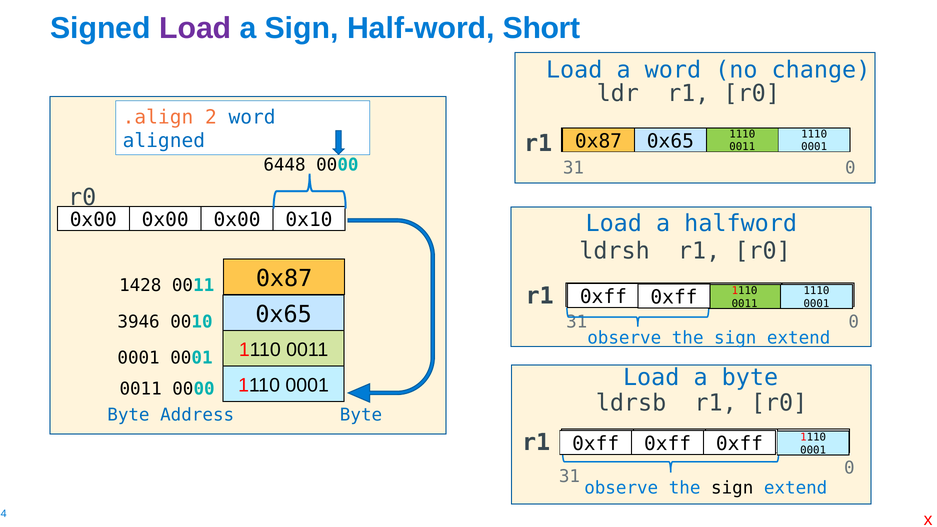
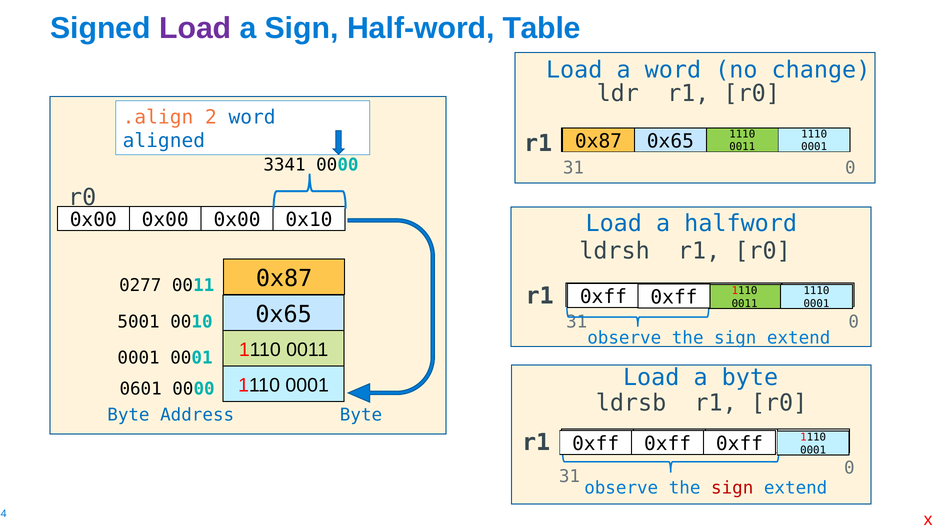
Short: Short -> Table
6448: 6448 -> 3341
1428: 1428 -> 0277
3946: 3946 -> 5001
0011 at (141, 389): 0011 -> 0601
sign at (732, 488) colour: black -> red
